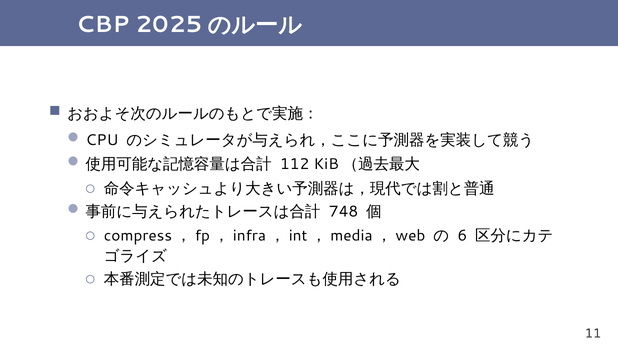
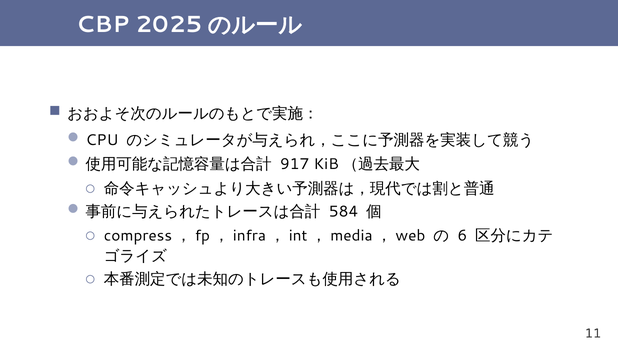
112: 112 -> 917
748: 748 -> 584
